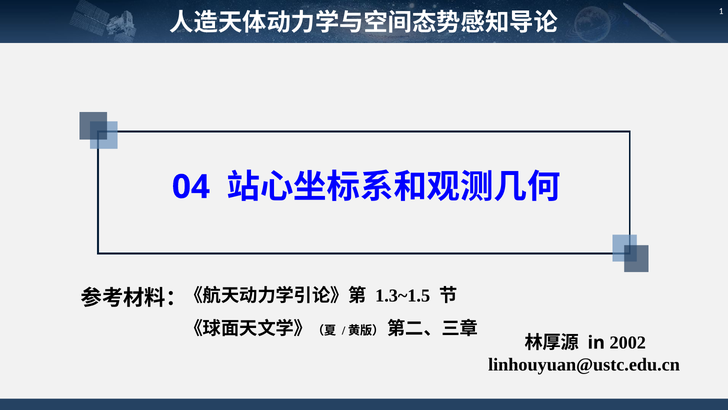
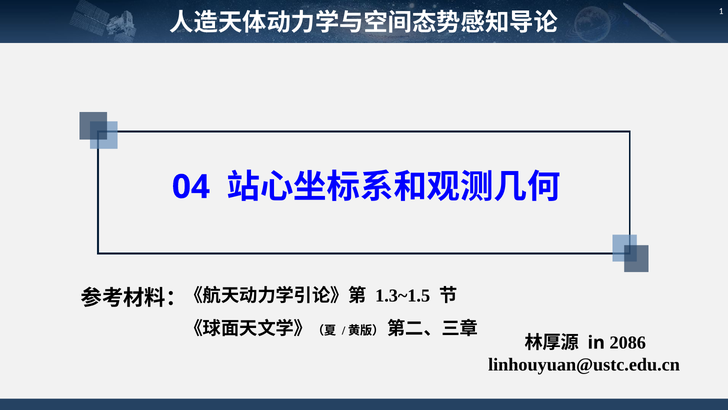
2002: 2002 -> 2086
